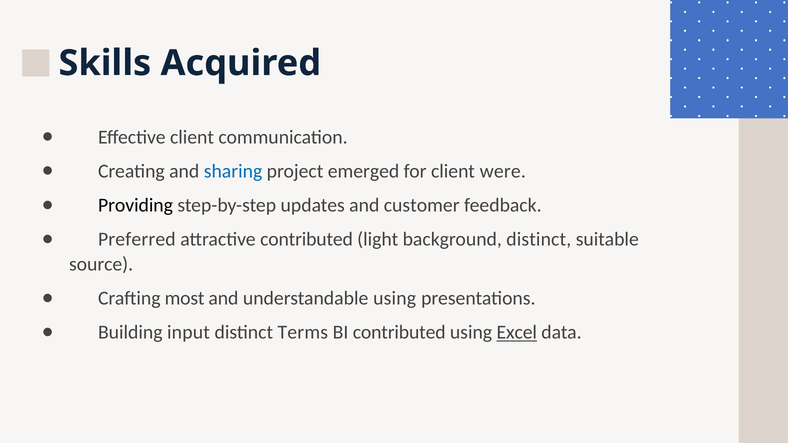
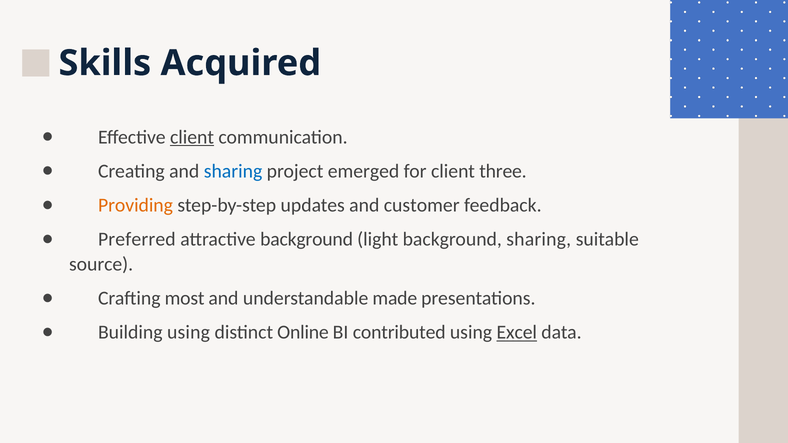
client at (192, 137) underline: none -> present
were: were -> three
Providing colour: black -> orange
attractive contributed: contributed -> background
background distinct: distinct -> sharing
understandable using: using -> made
Building input: input -> using
Terms: Terms -> Online
